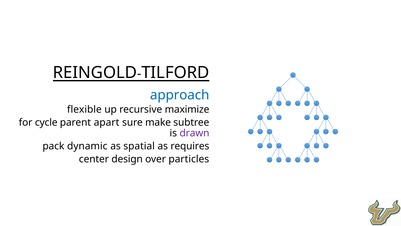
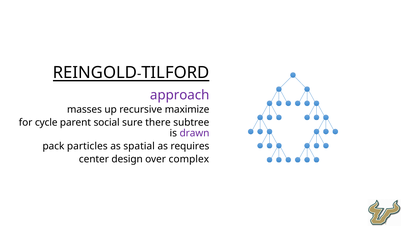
approach colour: blue -> purple
flexible: flexible -> masses
apart: apart -> social
make: make -> there
dynamic: dynamic -> particles
particles: particles -> complex
